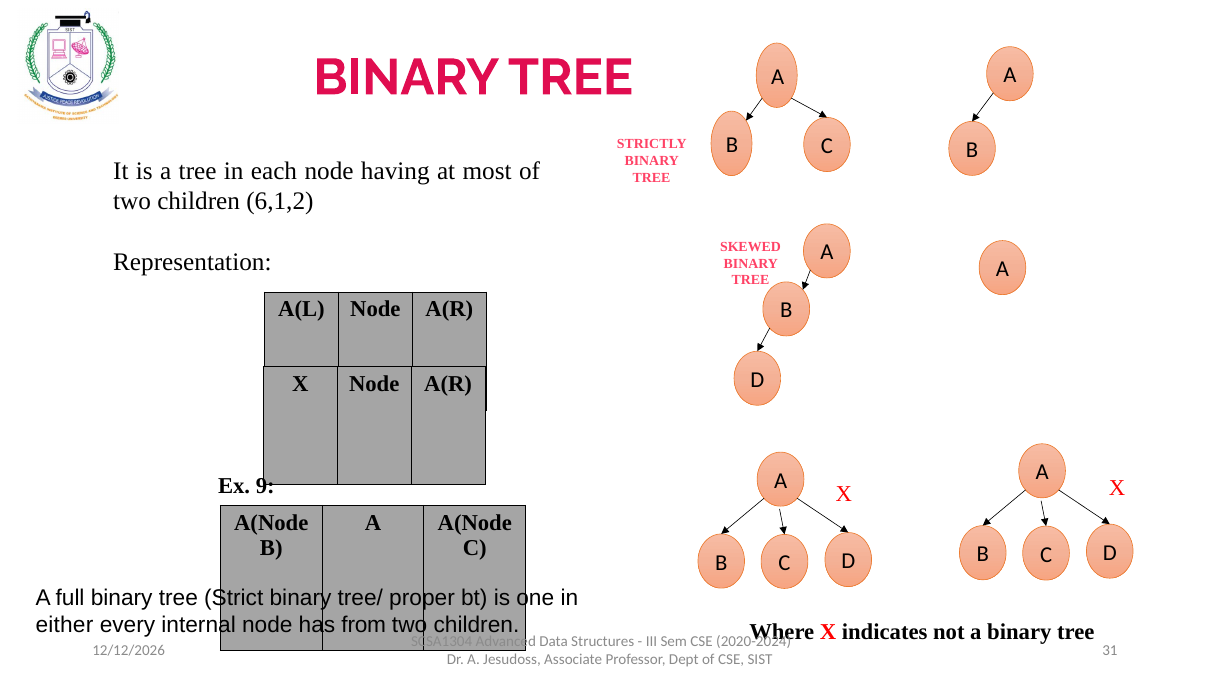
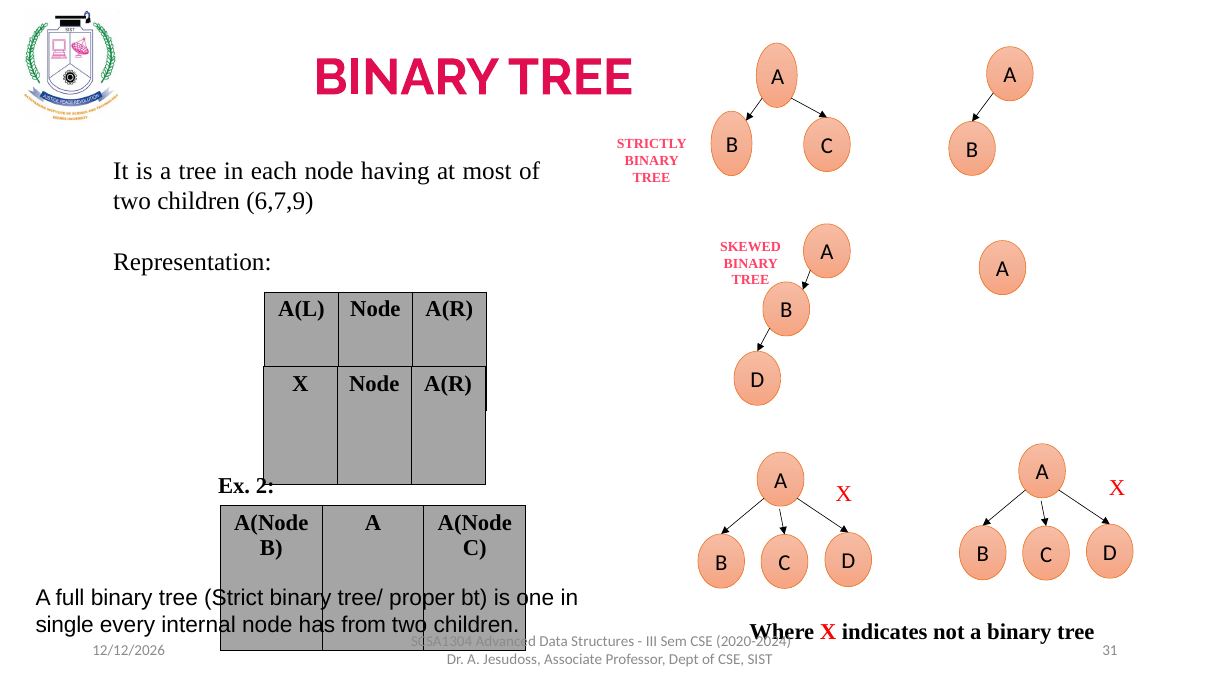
6,1,2: 6,1,2 -> 6,7,9
9: 9 -> 2
either: either -> single
